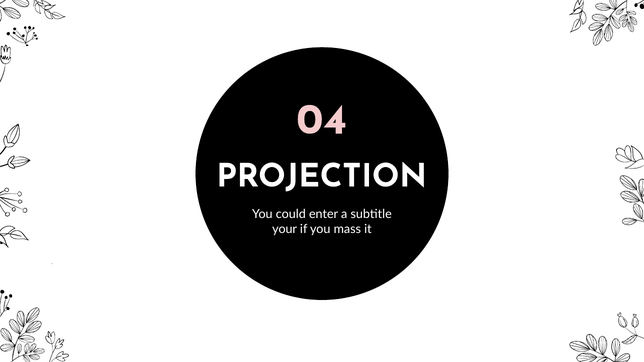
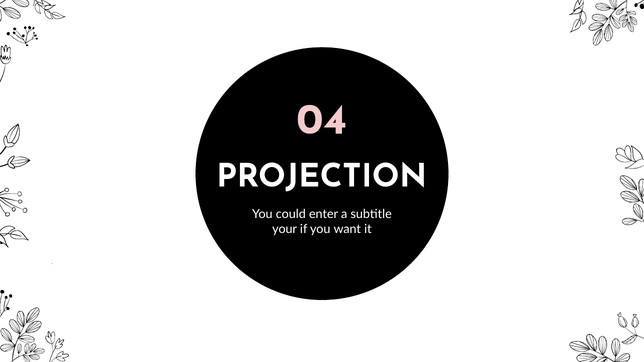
mass: mass -> want
